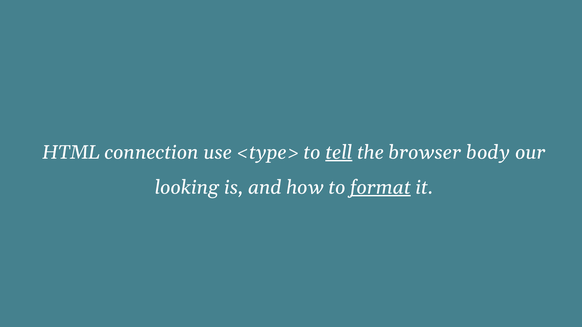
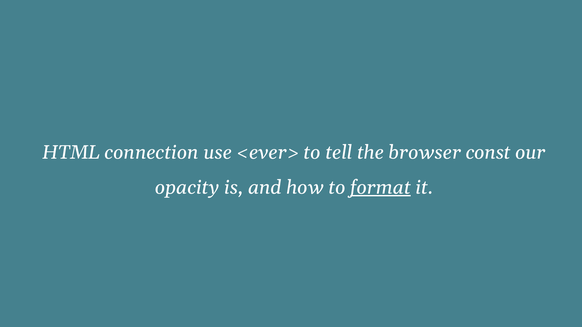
<type>: <type> -> <ever>
tell underline: present -> none
body: body -> const
looking: looking -> opacity
